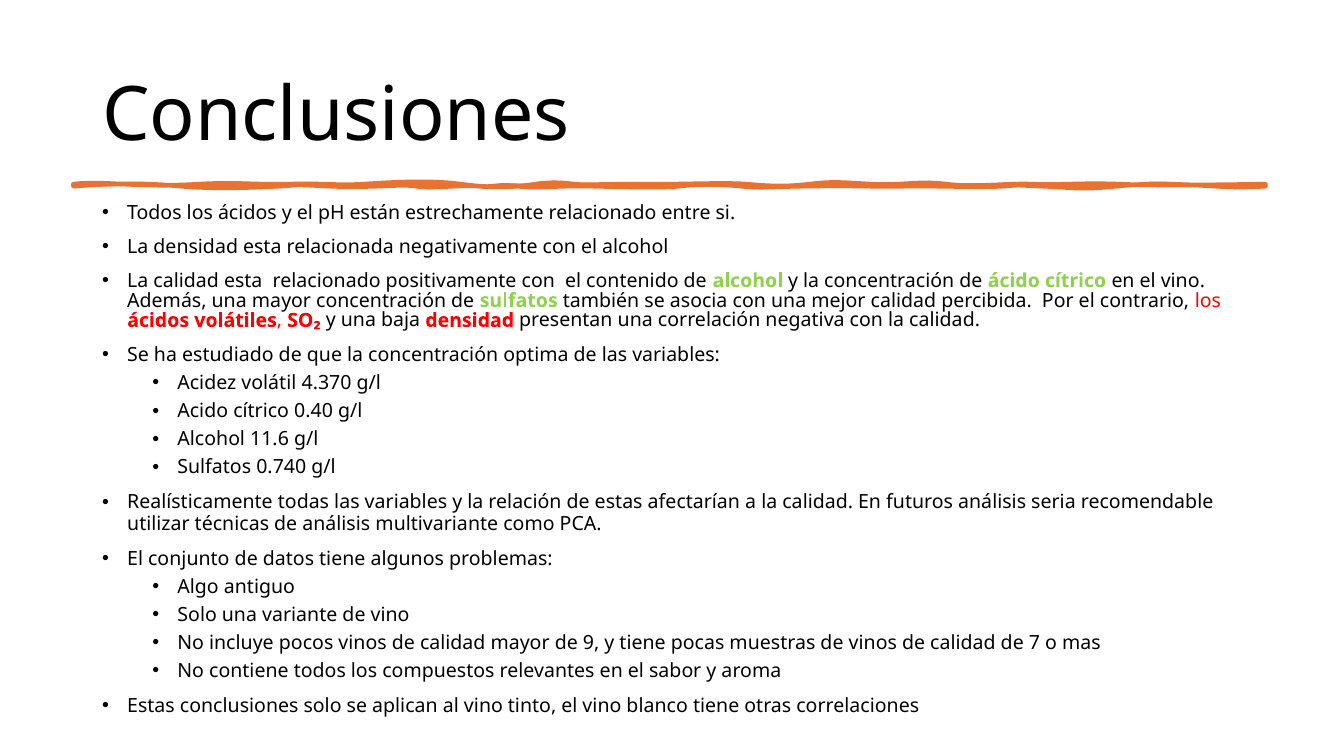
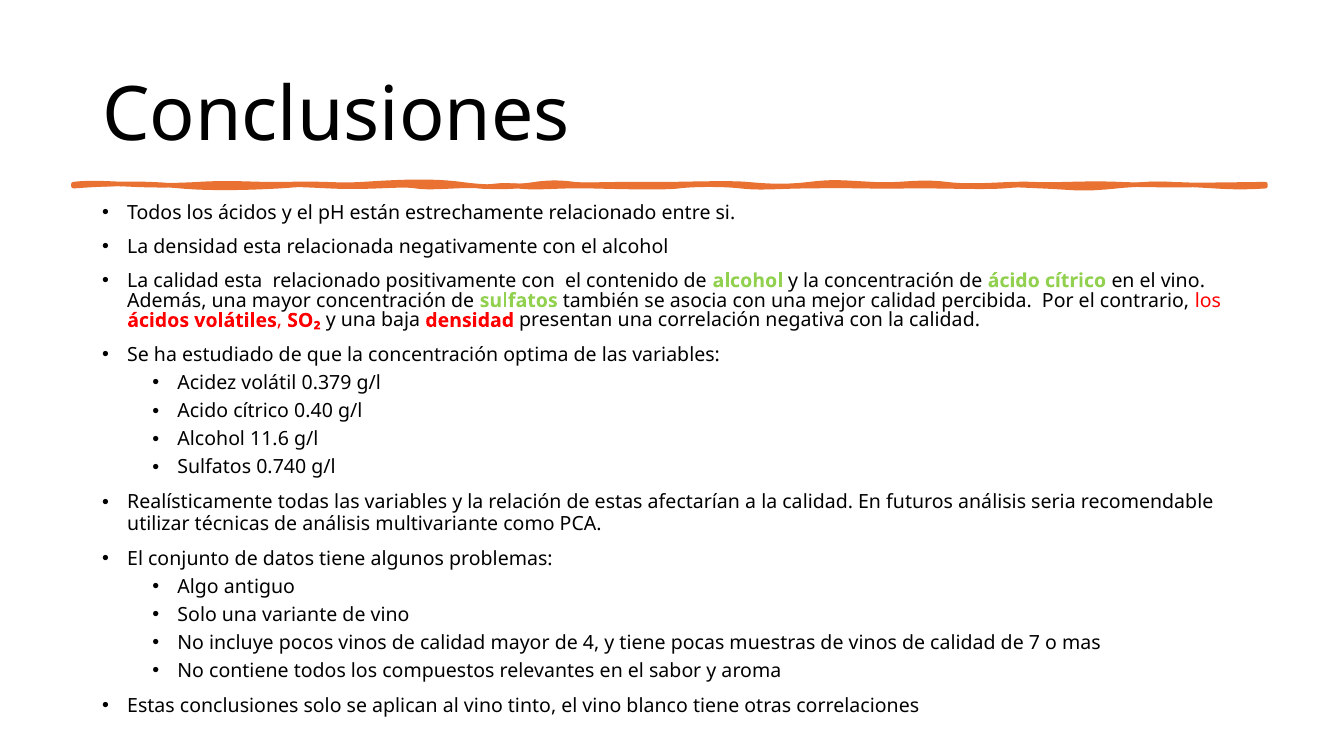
4.370: 4.370 -> 0.379
9: 9 -> 4
